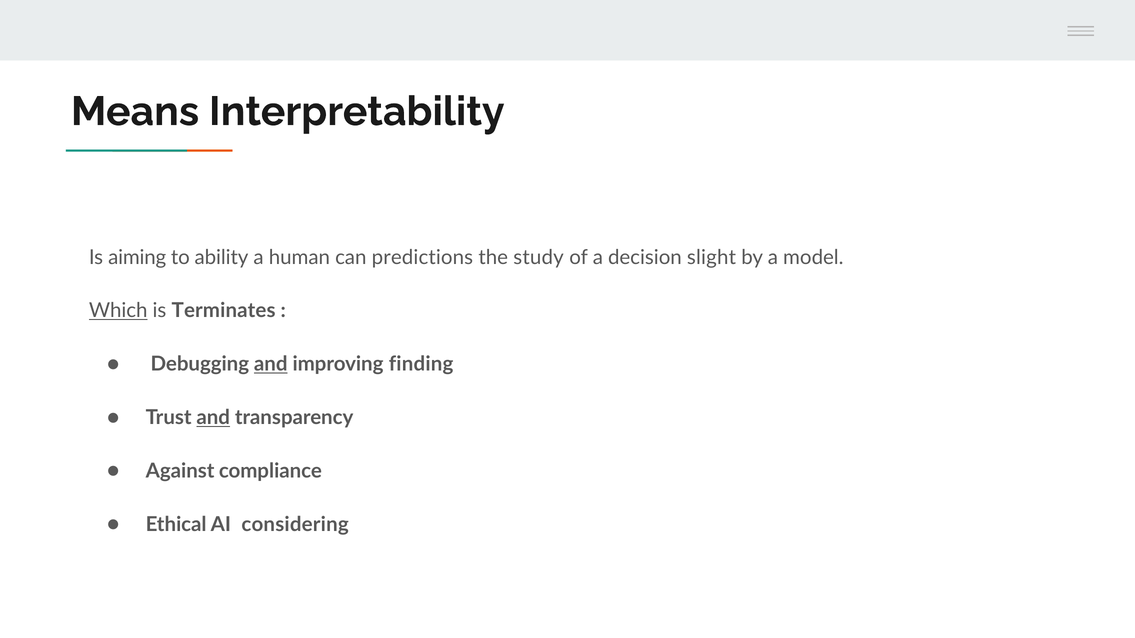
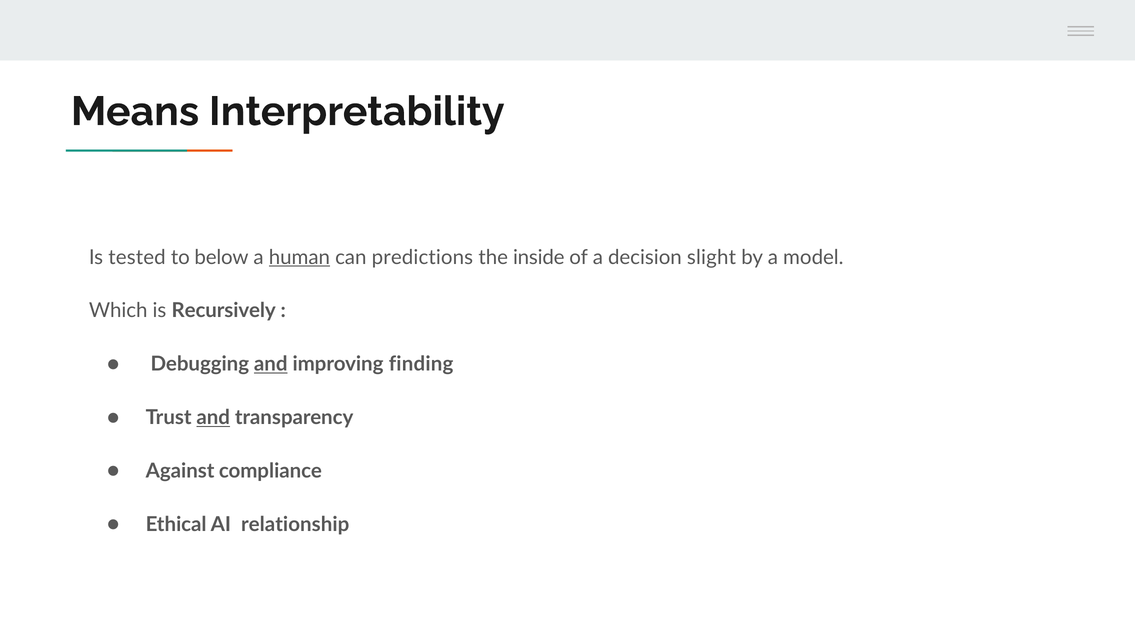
aiming: aiming -> tested
ability: ability -> below
human underline: none -> present
study: study -> inside
Which underline: present -> none
Terminates: Terminates -> Recursively
considering: considering -> relationship
